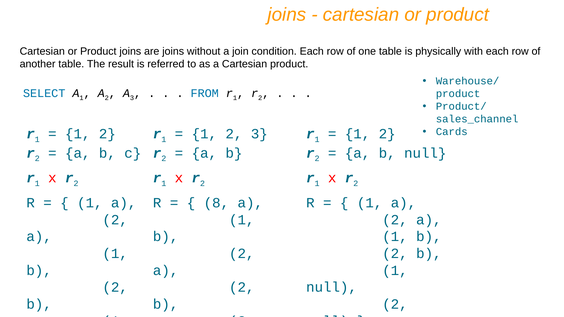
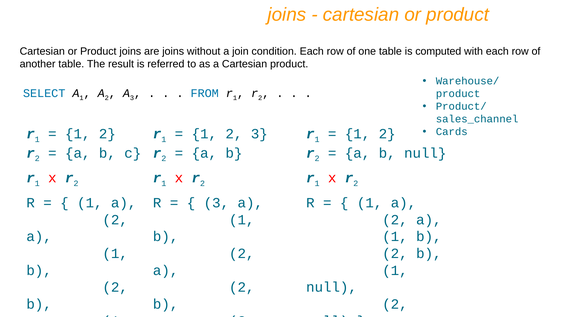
physically: physically -> computed
8 at (216, 203): 8 -> 3
